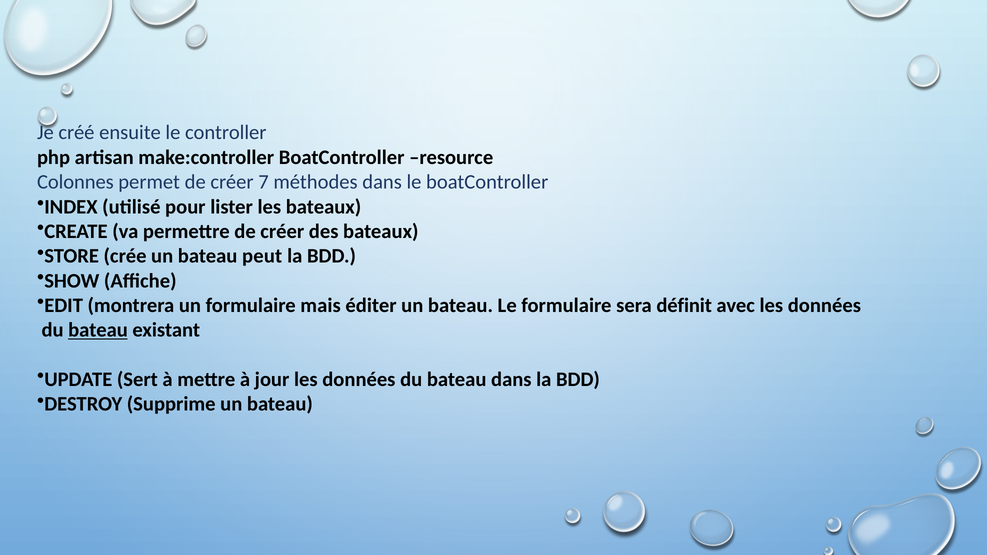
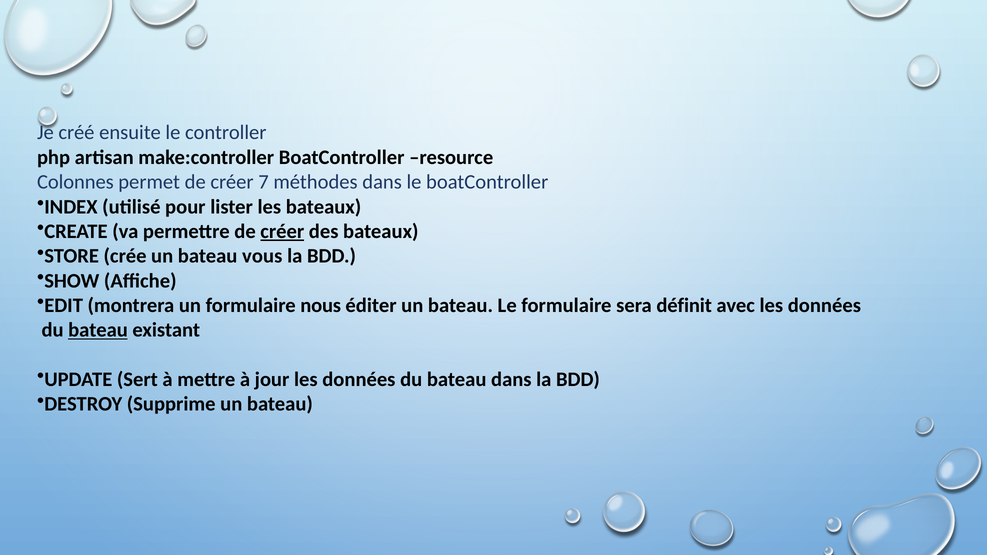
créer at (282, 231) underline: none -> present
peut: peut -> vous
mais: mais -> nous
